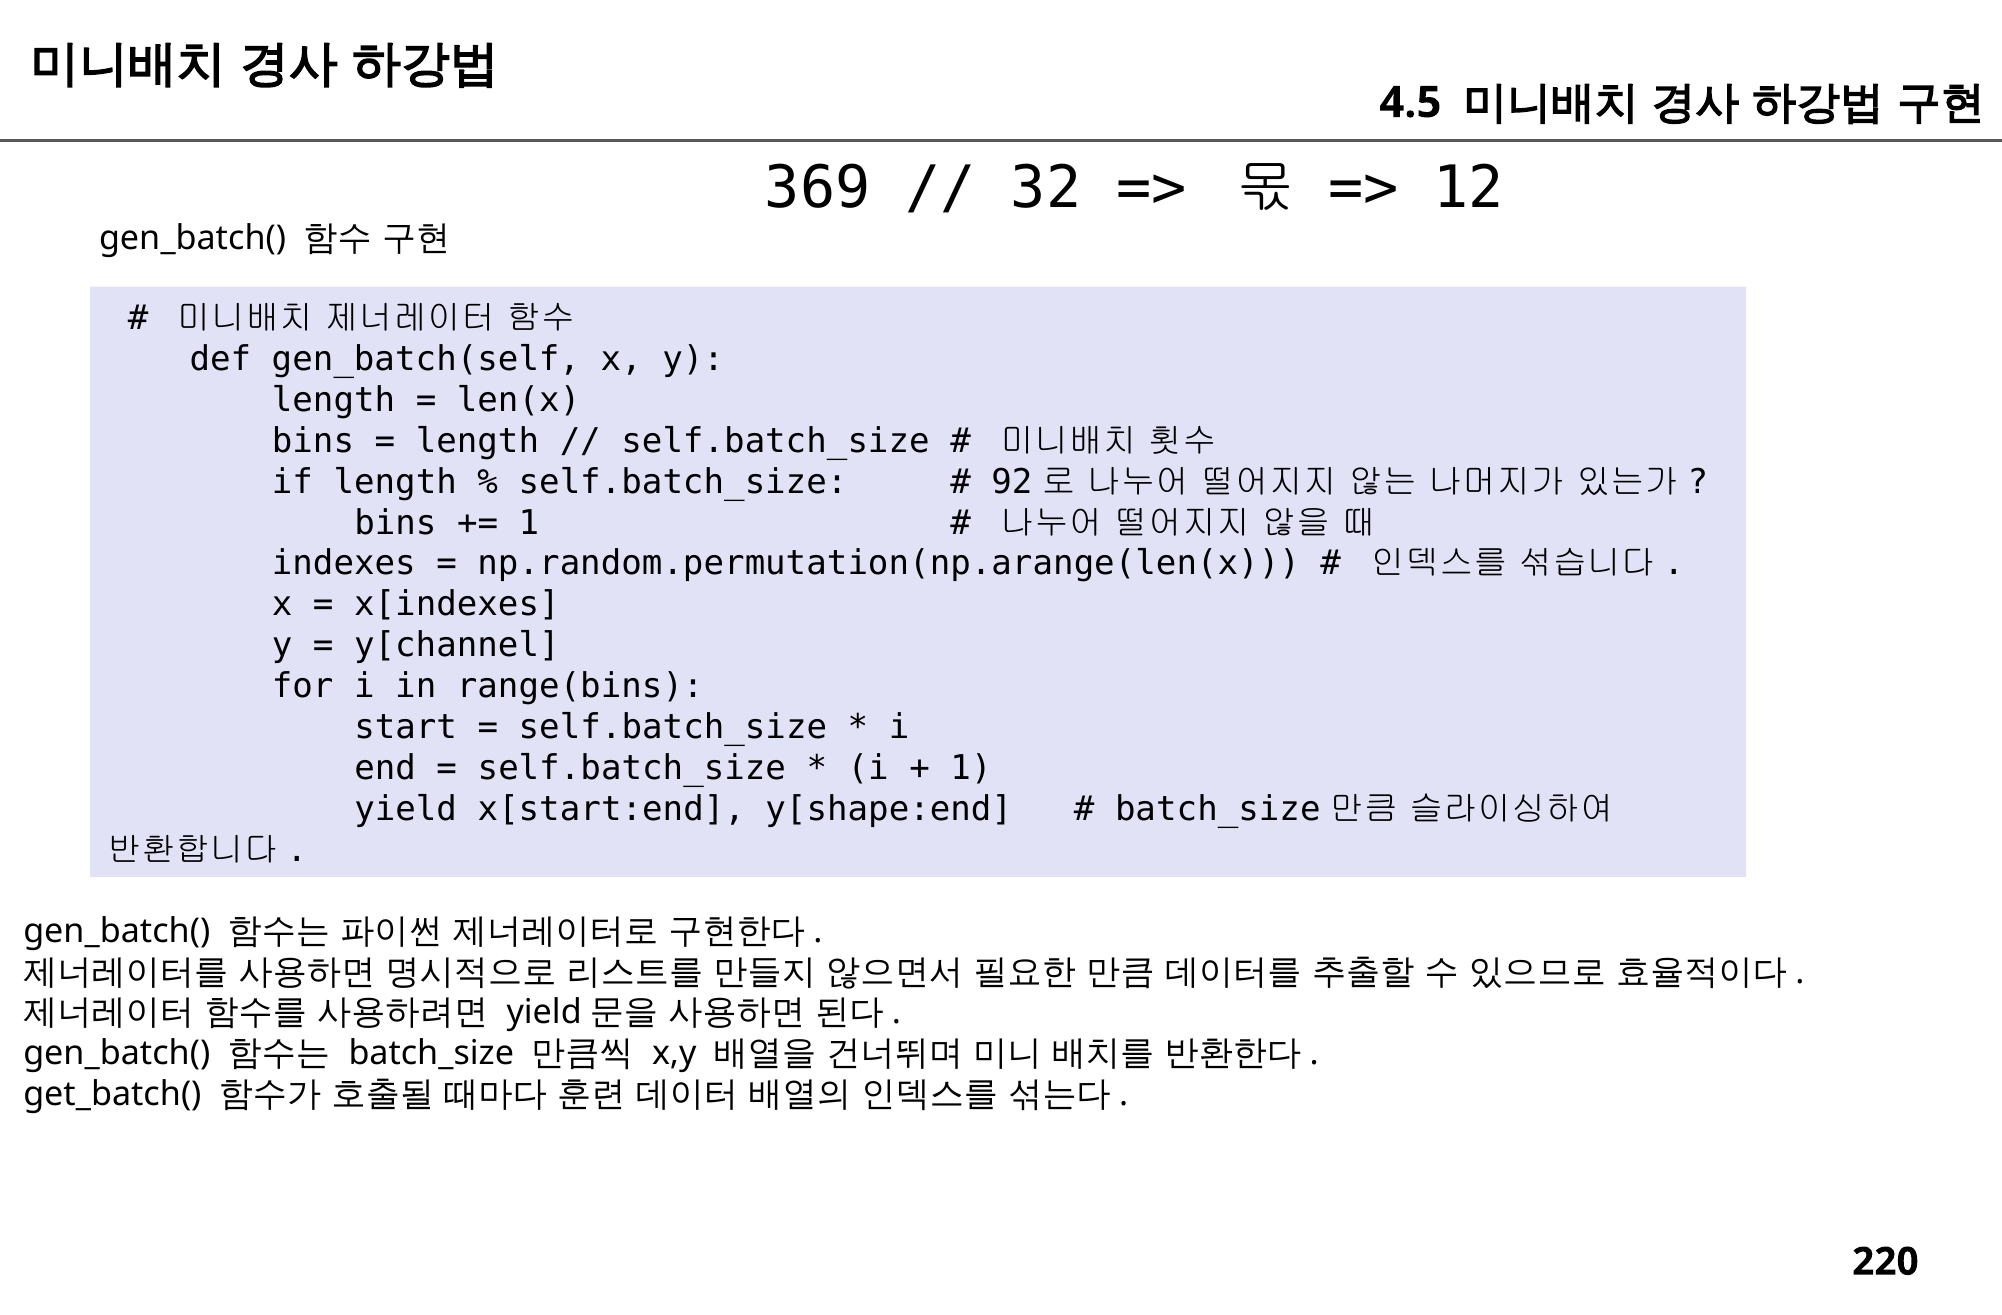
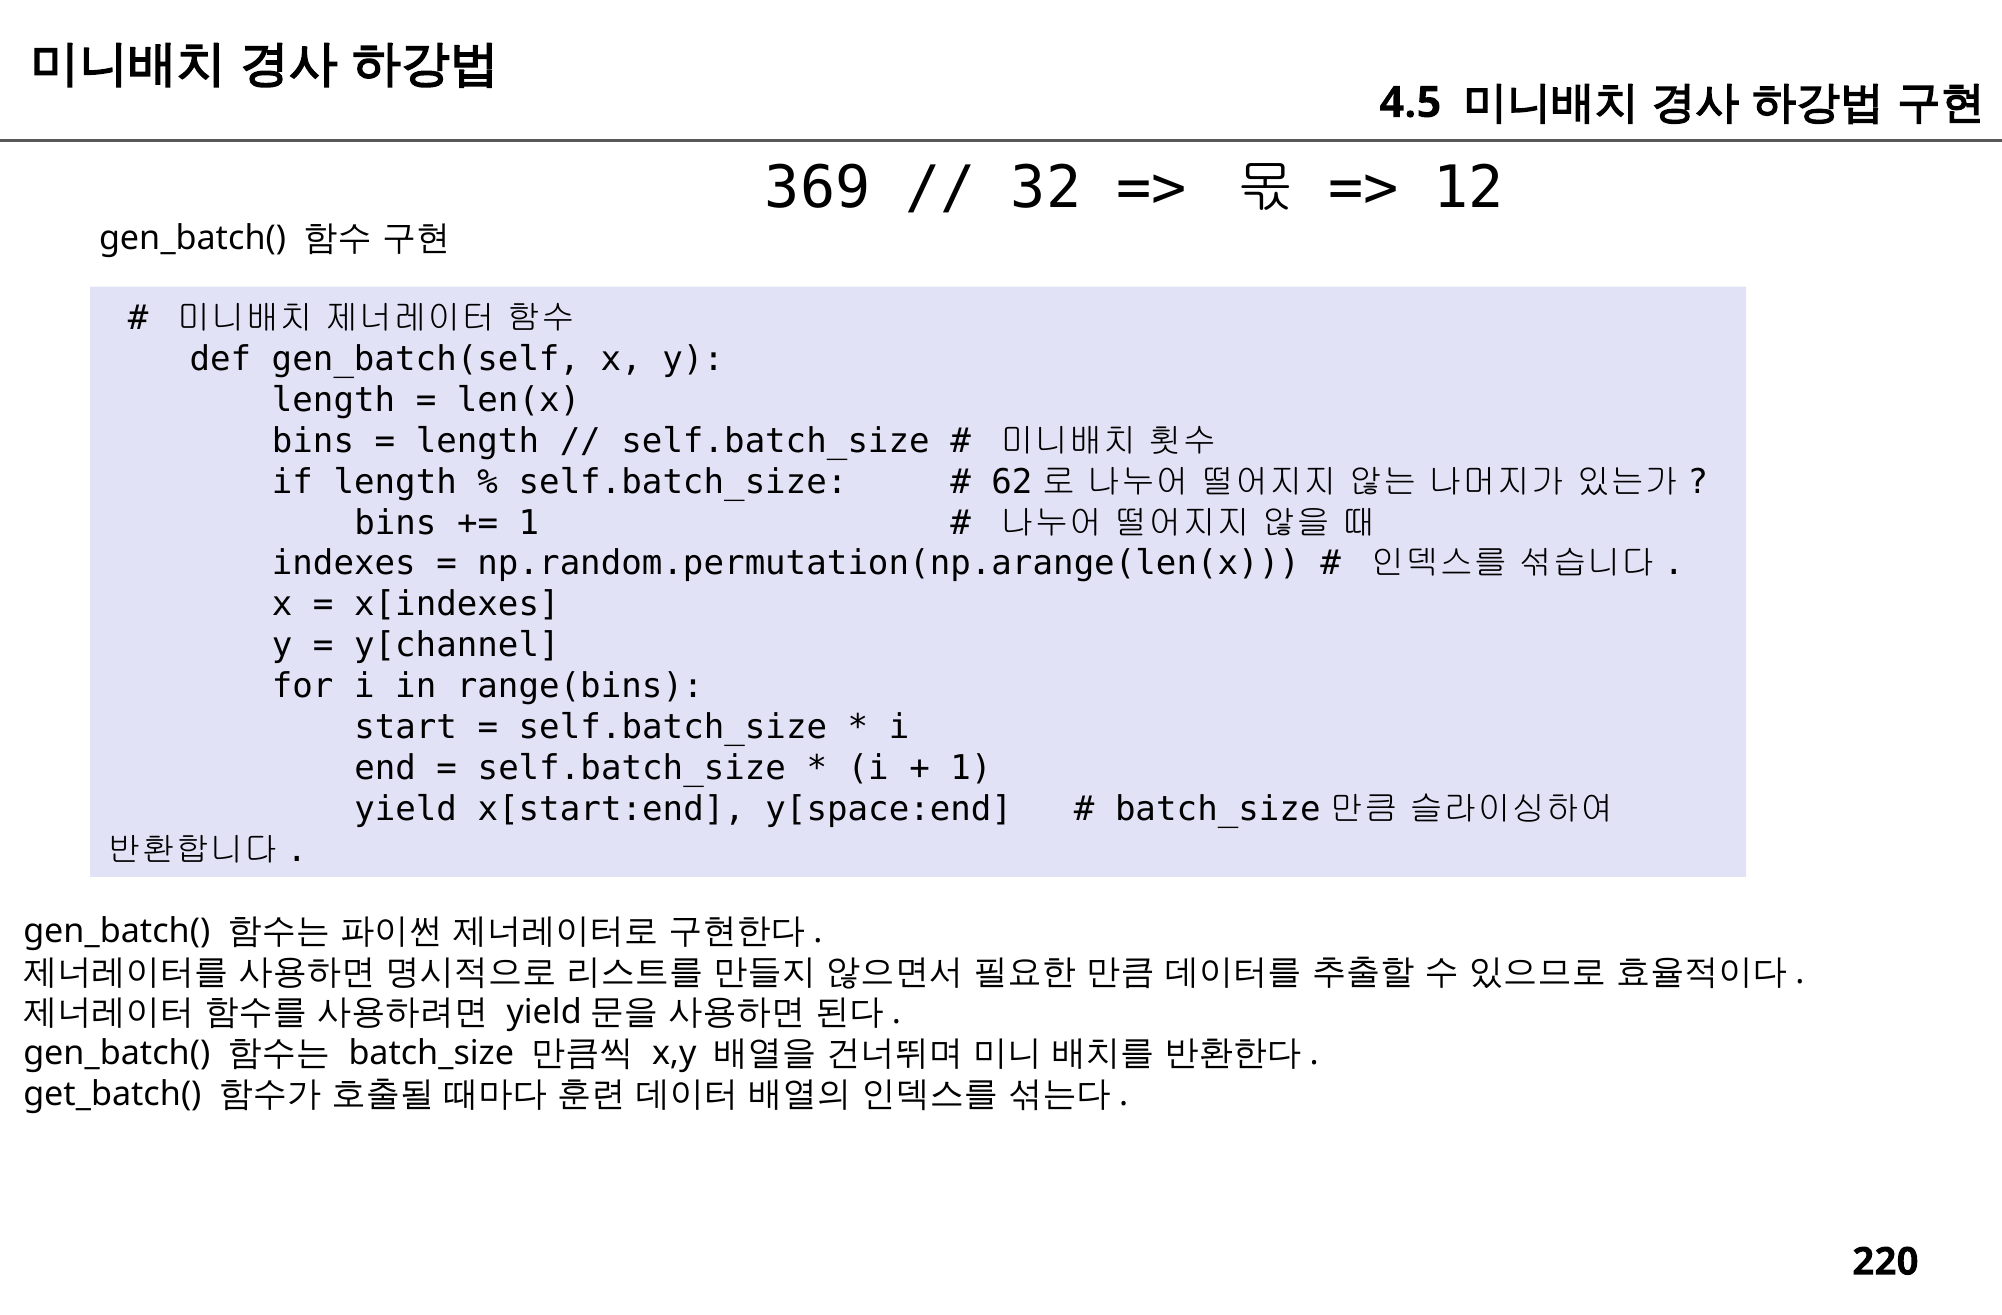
92: 92 -> 62
y[shape:end: y[shape:end -> y[space:end
